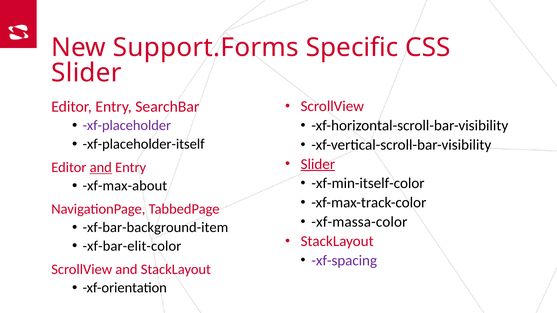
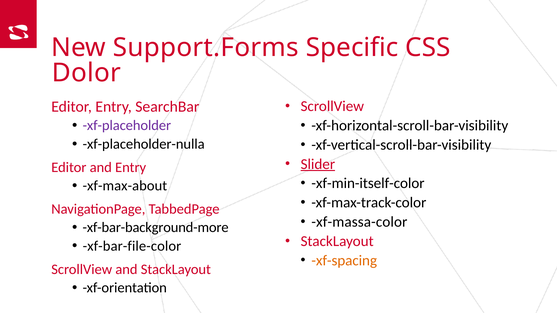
Slider at (86, 73): Slider -> Dolor
xf-placeholder-itself: xf-placeholder-itself -> xf-placeholder-nulla
and at (101, 168) underline: present -> none
xf-bar-background-item: xf-bar-background-item -> xf-bar-background-more
xf-bar-elit-color: xf-bar-elit-color -> xf-bar-file-color
xf-spacing colour: purple -> orange
